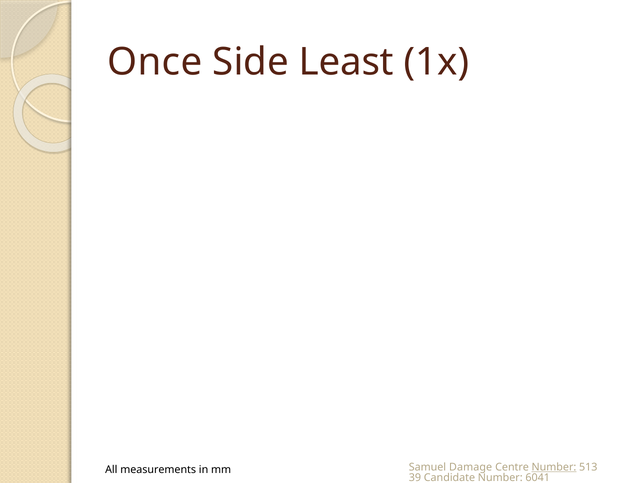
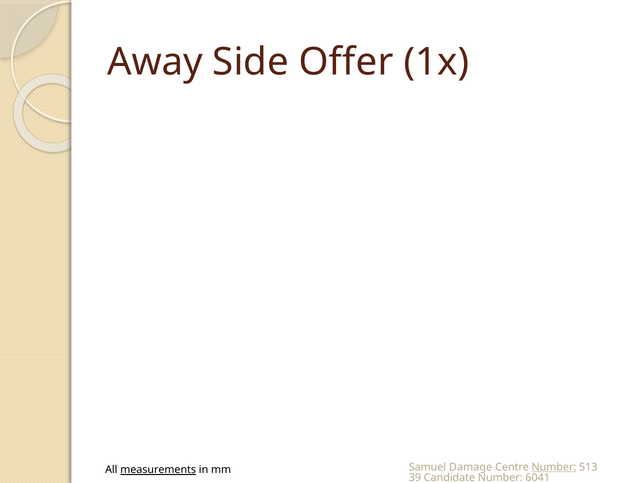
Once: Once -> Away
Least: Least -> Offer
measurements underline: none -> present
